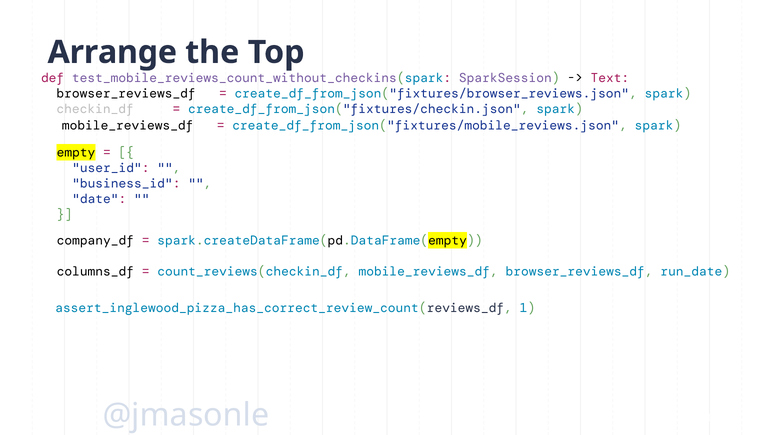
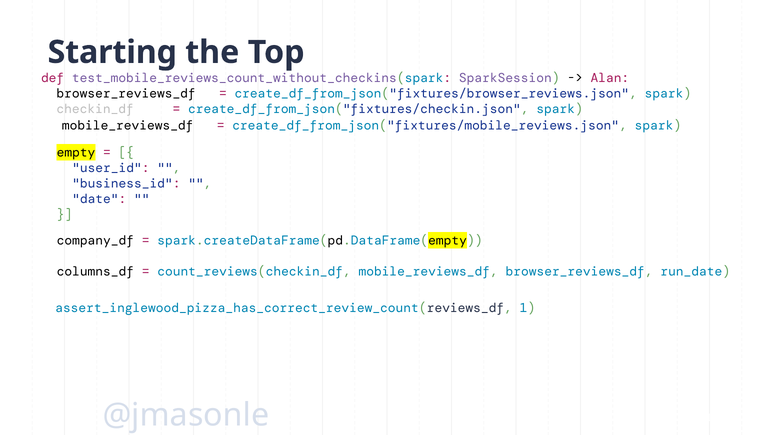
Arrange: Arrange -> Starting
Text: Text -> Alan
